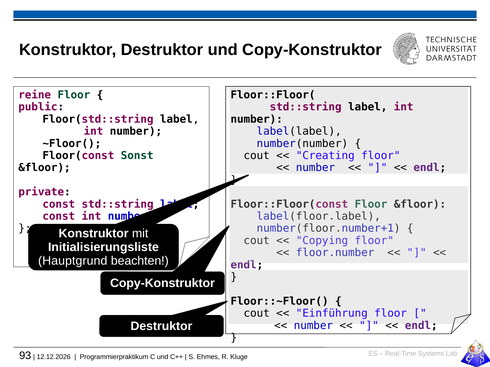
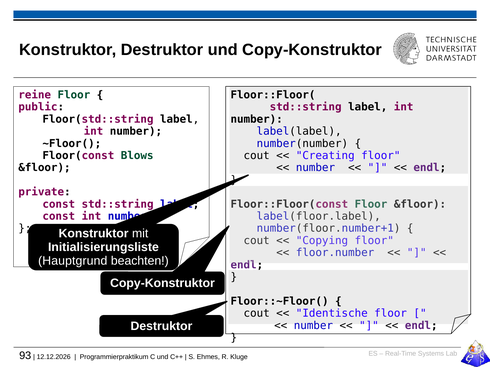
Sonst: Sonst -> Blows
Einführung: Einführung -> Identische
